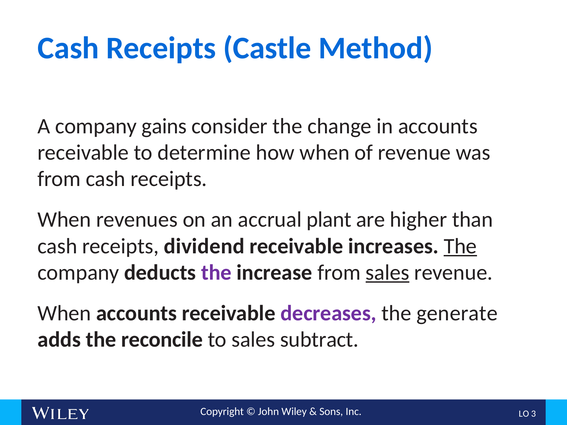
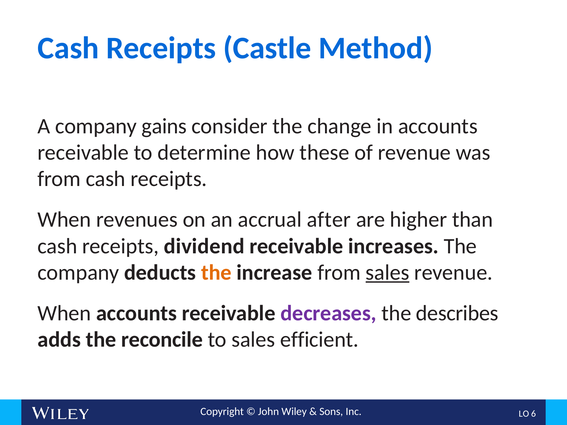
how when: when -> these
plant: plant -> after
The at (460, 246) underline: present -> none
the at (216, 273) colour: purple -> orange
generate: generate -> describes
subtract: subtract -> efficient
3: 3 -> 6
